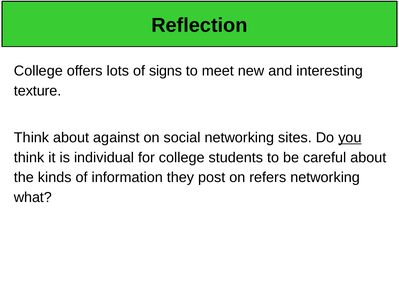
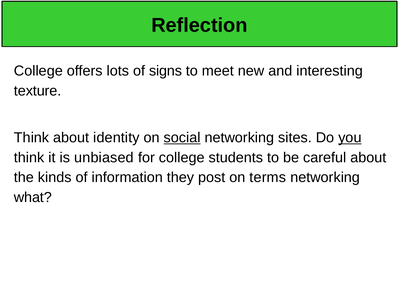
against: against -> identity
social underline: none -> present
individual: individual -> unbiased
refers: refers -> terms
